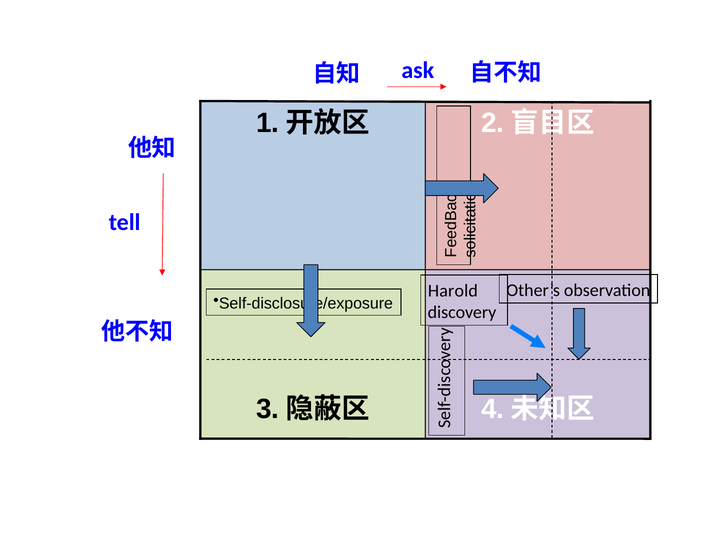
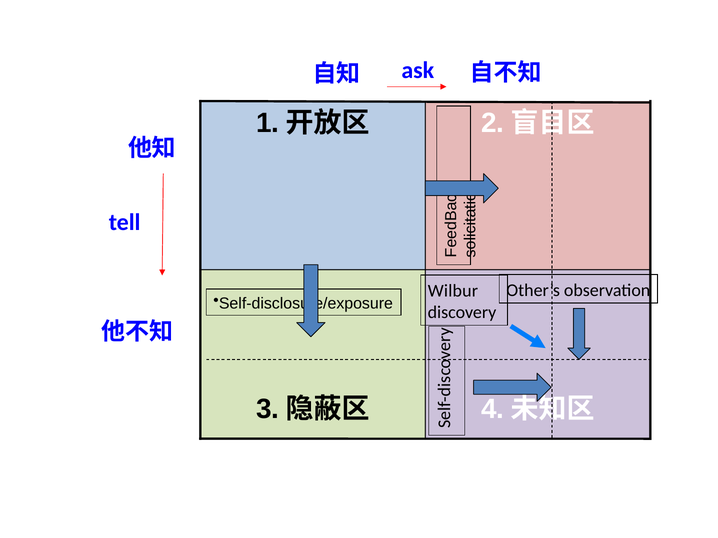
Harold: Harold -> Wilbur
